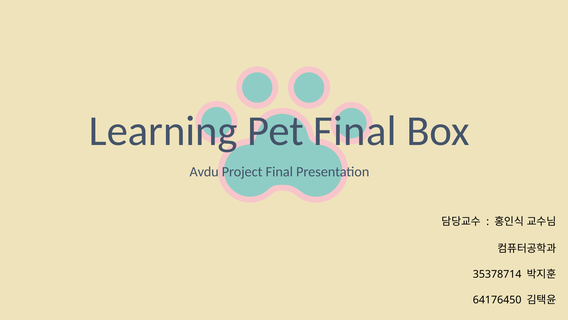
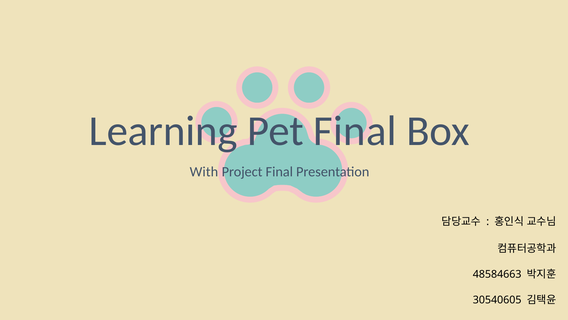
Avdu: Avdu -> With
35378714: 35378714 -> 48584663
64176450: 64176450 -> 30540605
